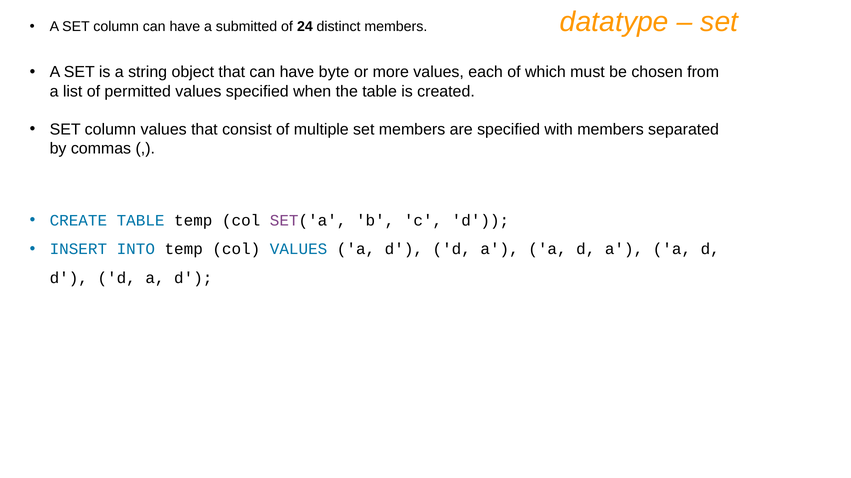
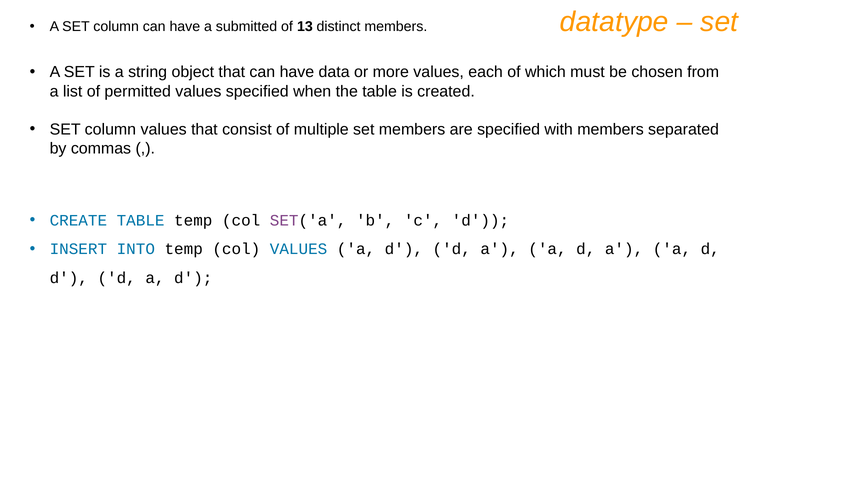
24: 24 -> 13
byte: byte -> data
